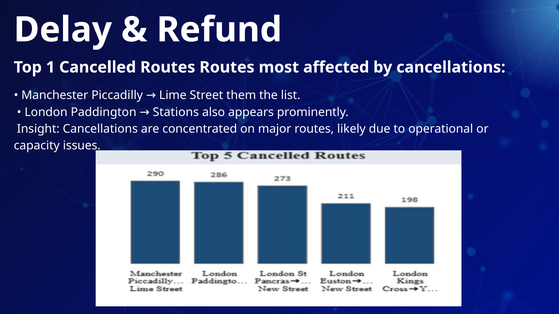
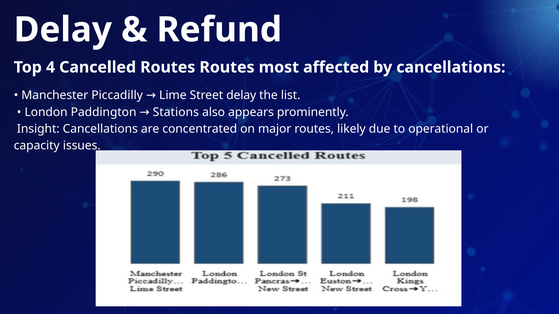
1: 1 -> 4
Street them: them -> delay
